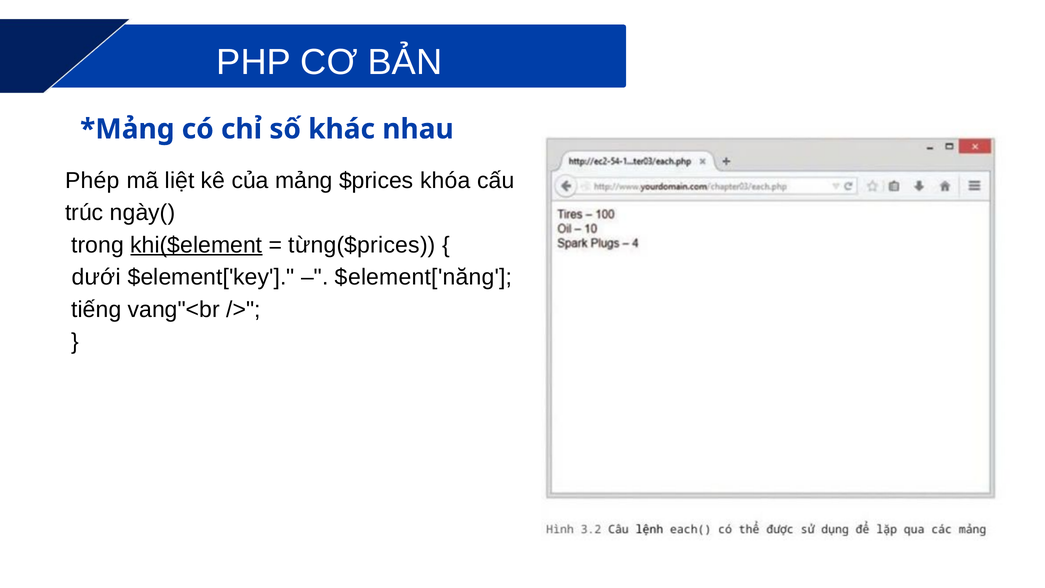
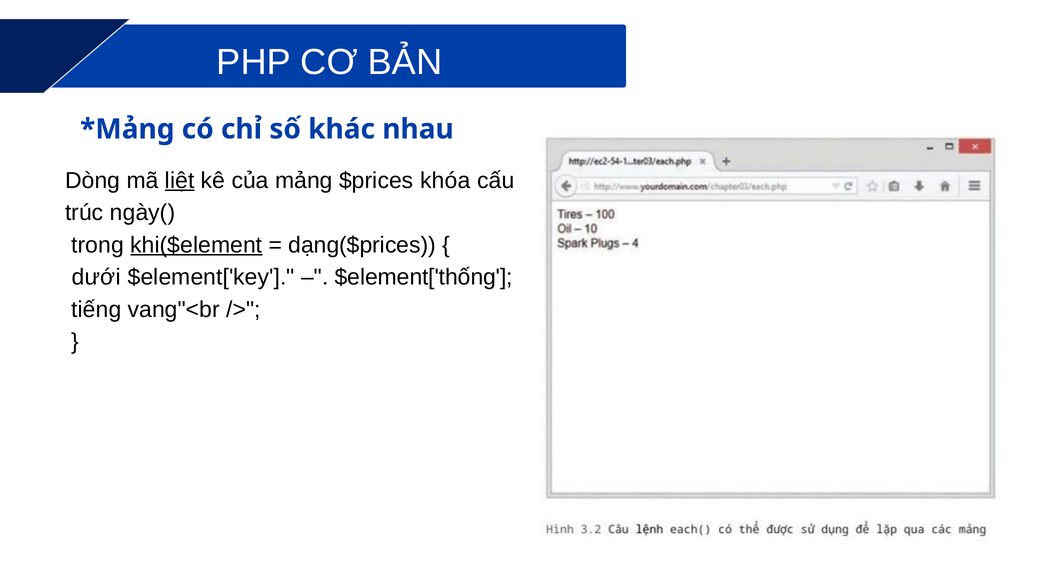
Phép: Phép -> Dòng
liệt underline: none -> present
từng($prices: từng($prices -> dạng($prices
$element['năng: $element['năng -> $element['thống
